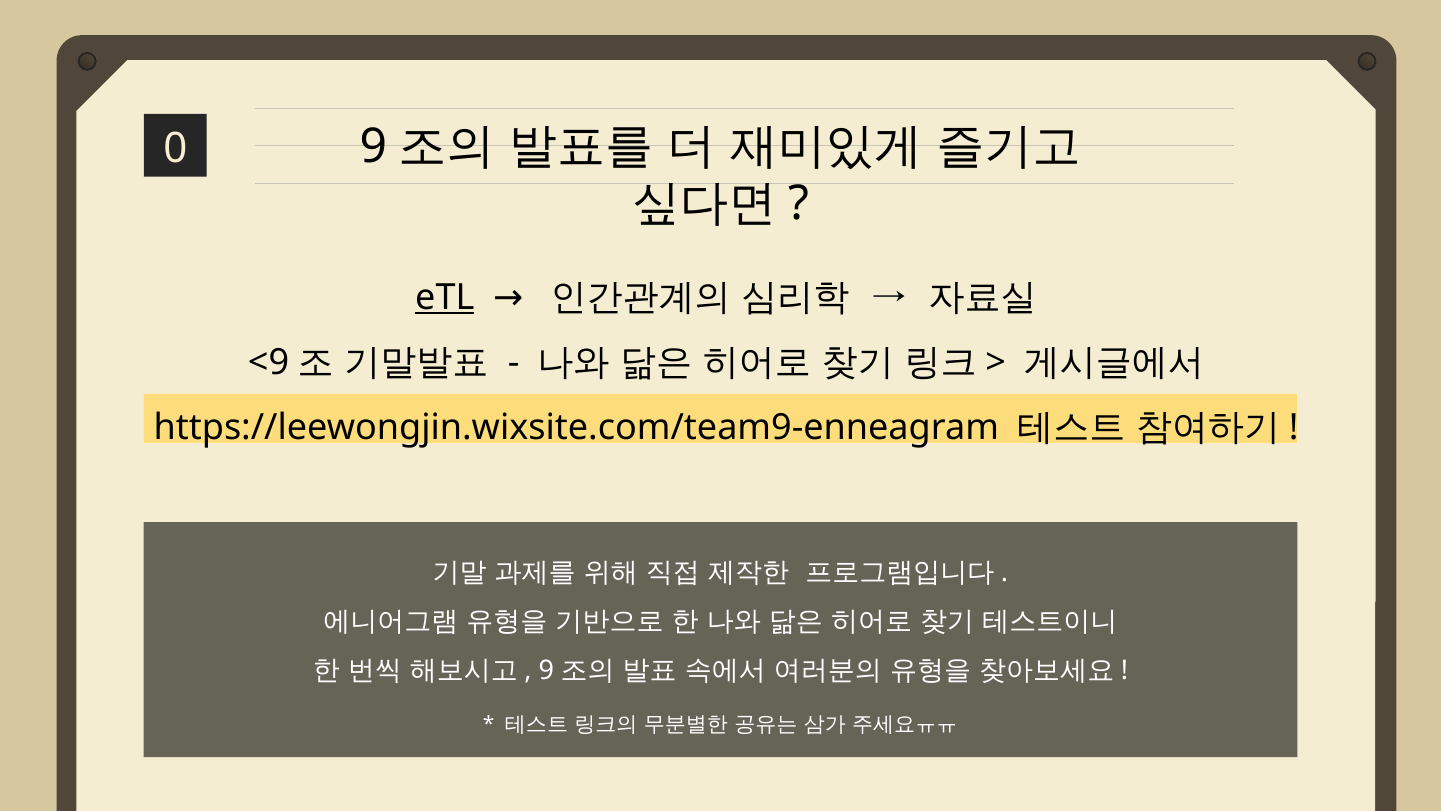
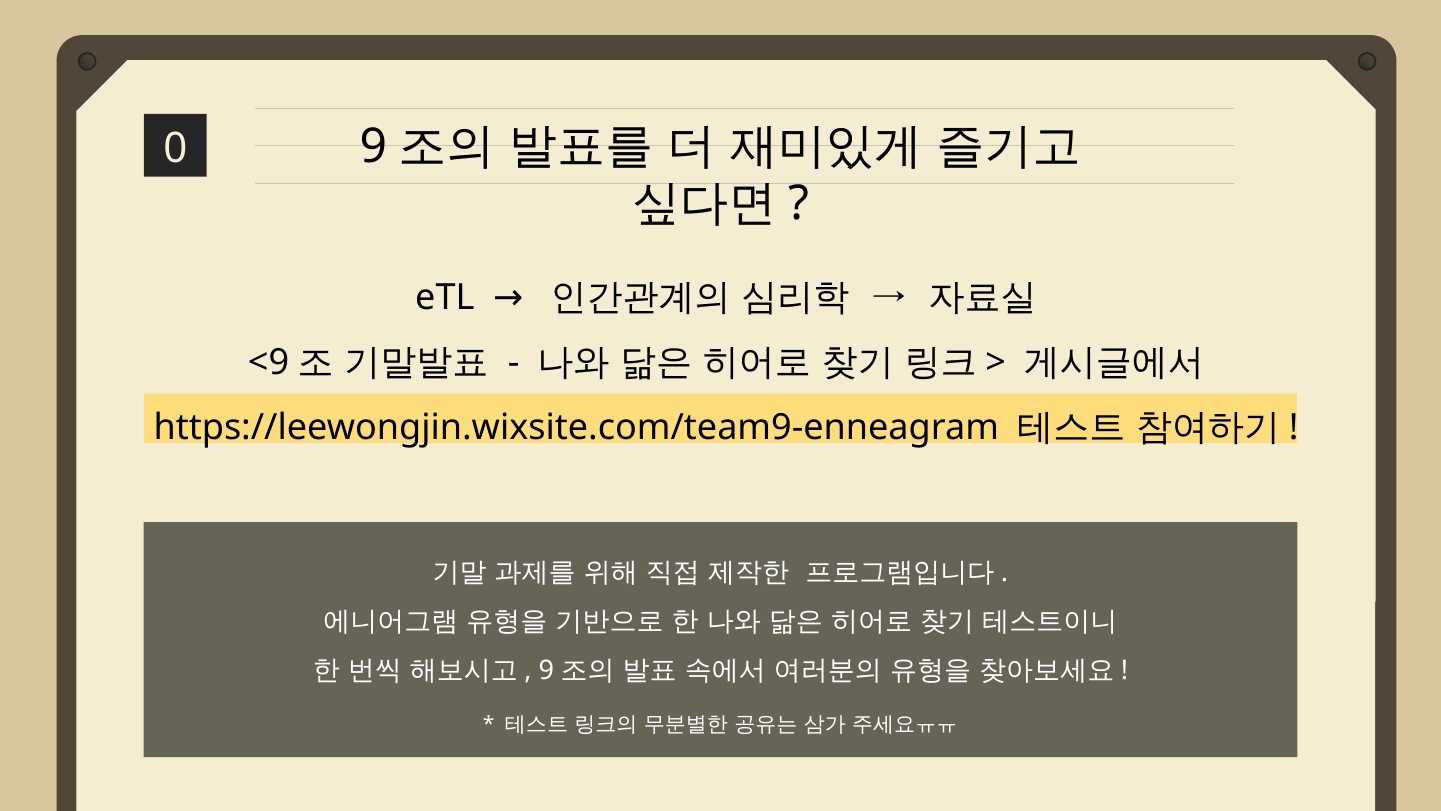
eTL underline: present -> none
